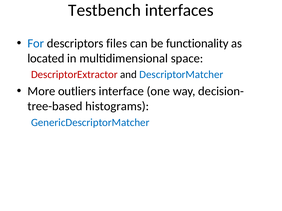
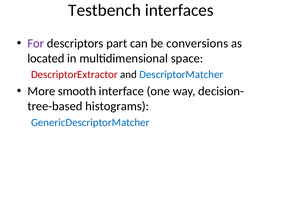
For colour: blue -> purple
files: files -> part
functionality: functionality -> conversions
outliers: outliers -> smooth
